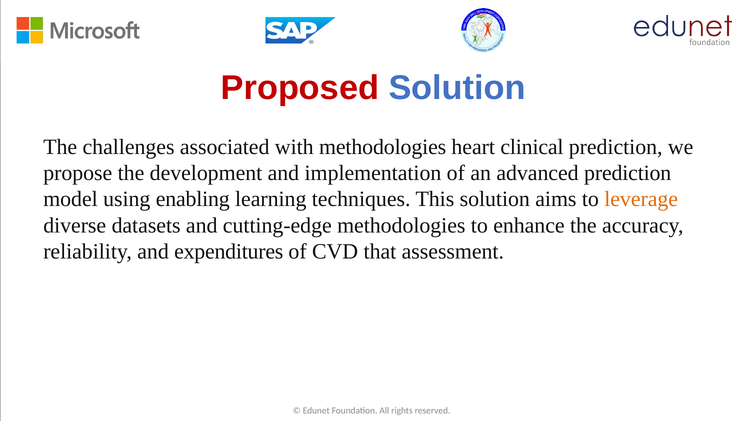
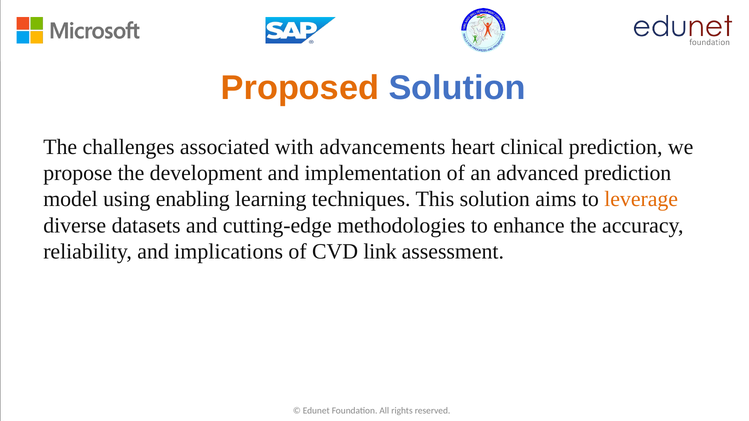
Proposed colour: red -> orange
with methodologies: methodologies -> advancements
expenditures: expenditures -> implications
that: that -> link
